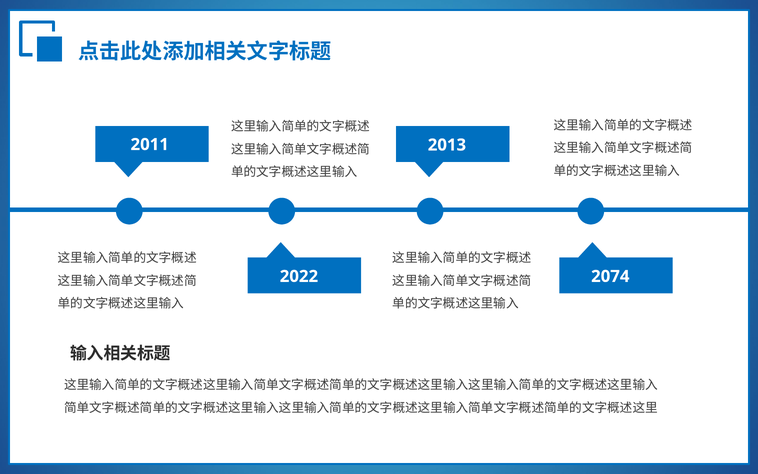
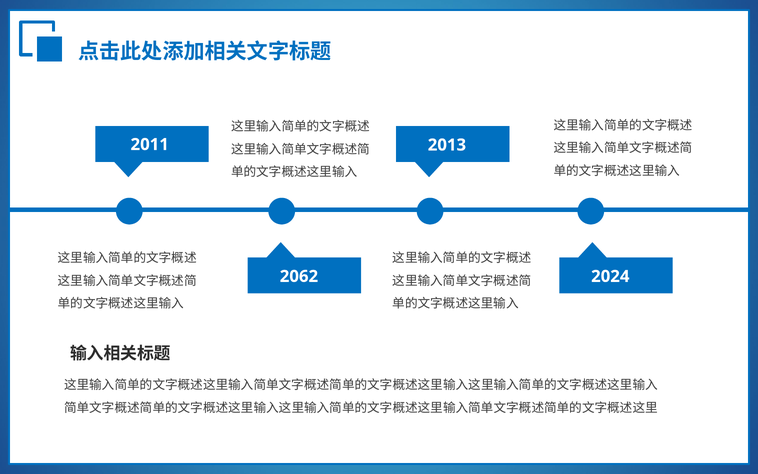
2022: 2022 -> 2062
2074: 2074 -> 2024
